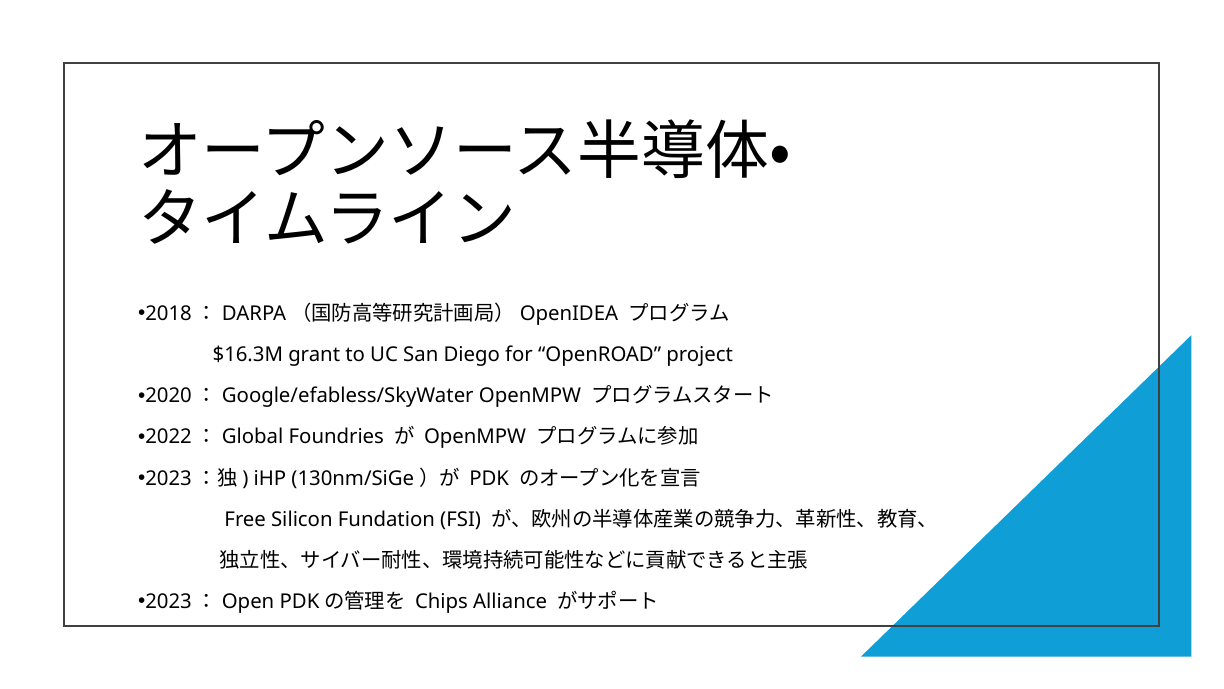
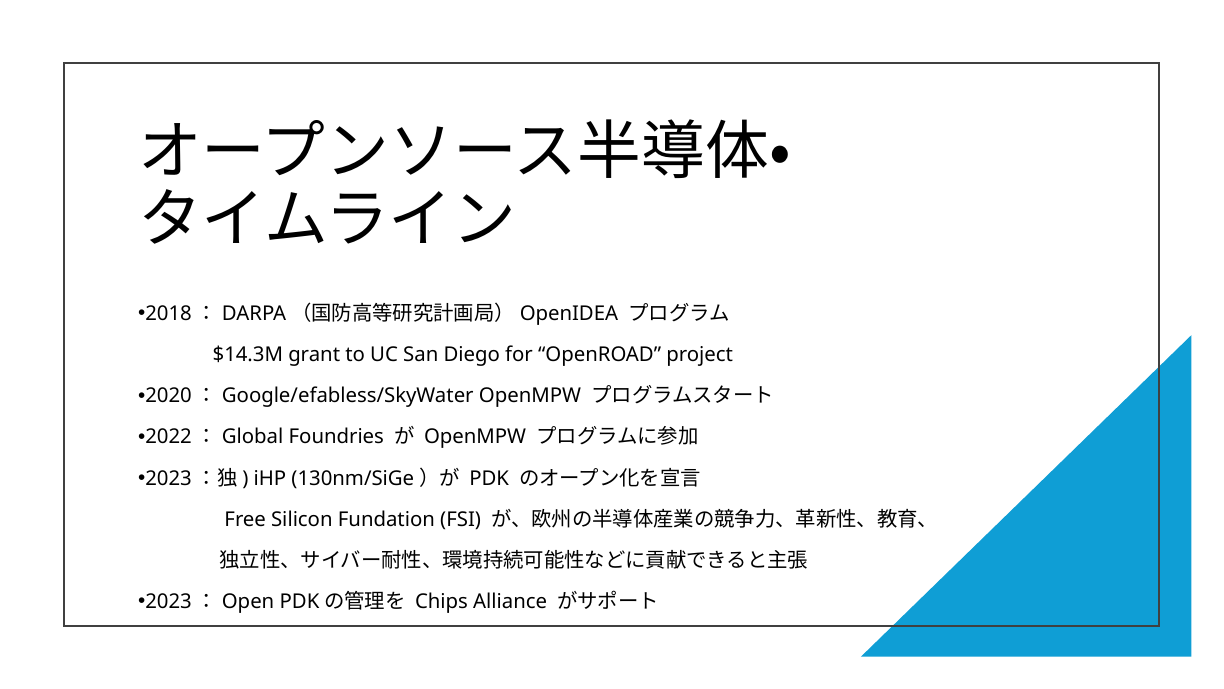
$16.3M: $16.3M -> $14.3M
